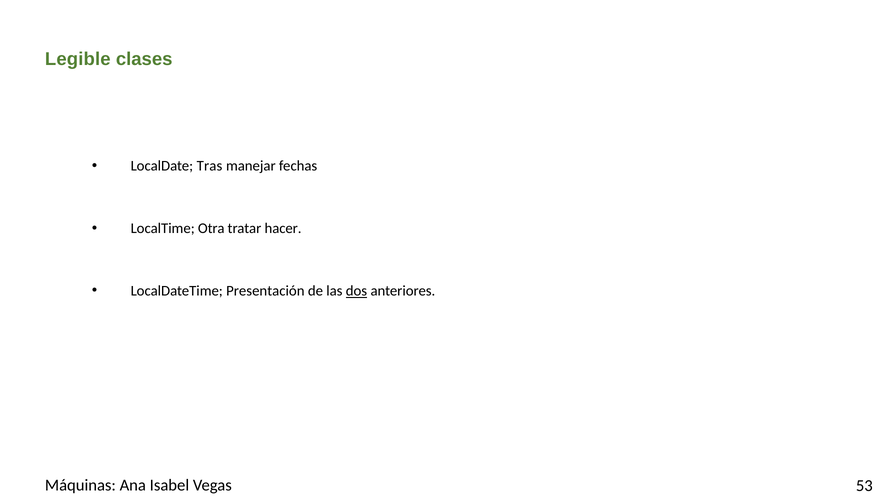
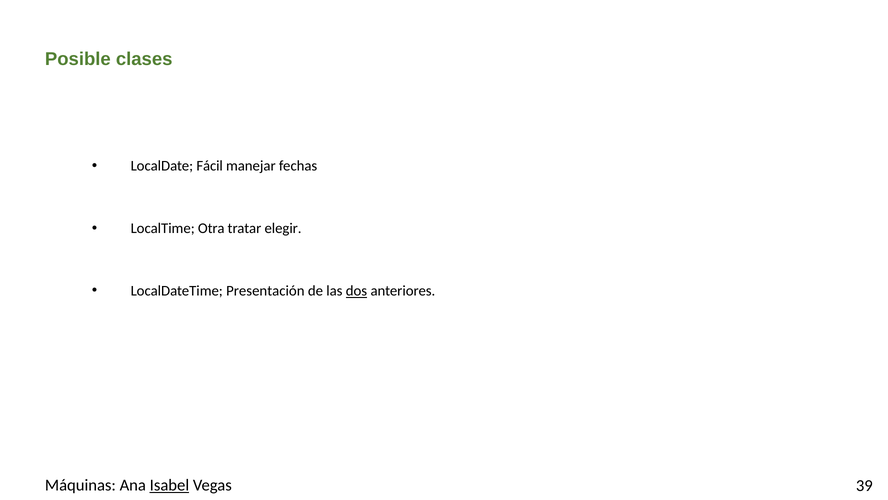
Legible: Legible -> Posible
Tras: Tras -> Fácil
hacer: hacer -> elegir
Isabel underline: none -> present
53: 53 -> 39
